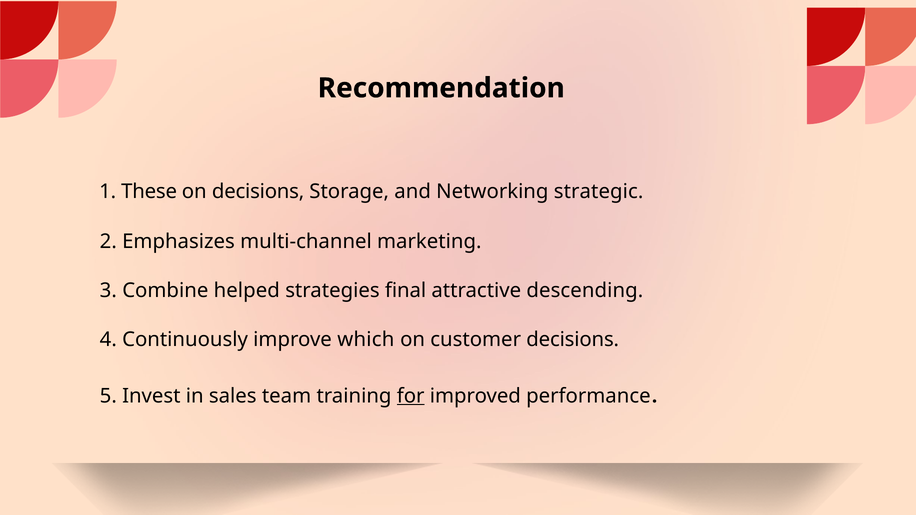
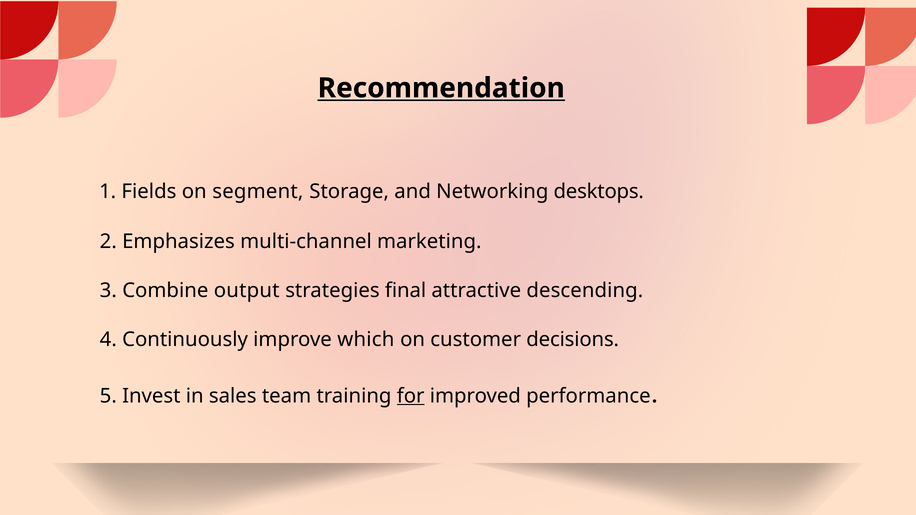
Recommendation underline: none -> present
These: These -> Fields
on decisions: decisions -> segment
strategic: strategic -> desktops
helped: helped -> output
